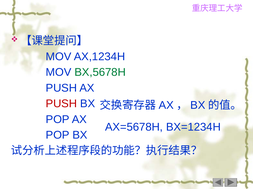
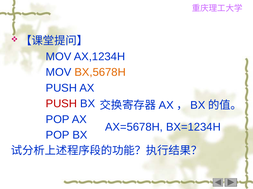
BX,5678H colour: green -> orange
